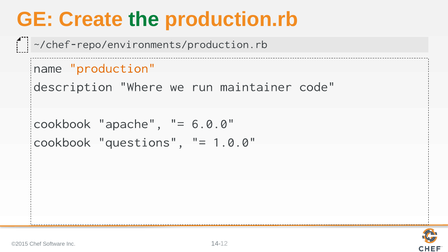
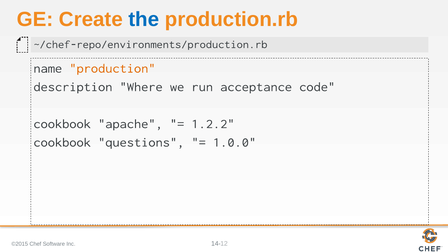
the colour: green -> blue
maintainer: maintainer -> acceptance
6.0.0: 6.0.0 -> 1.2.2
